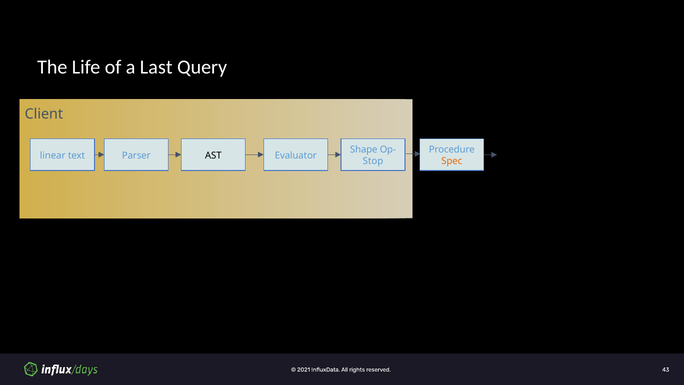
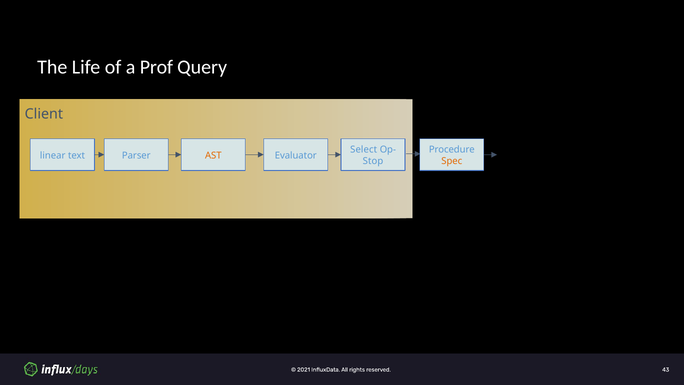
Last: Last -> Prof
Shape: Shape -> Select
AST colour: black -> orange
